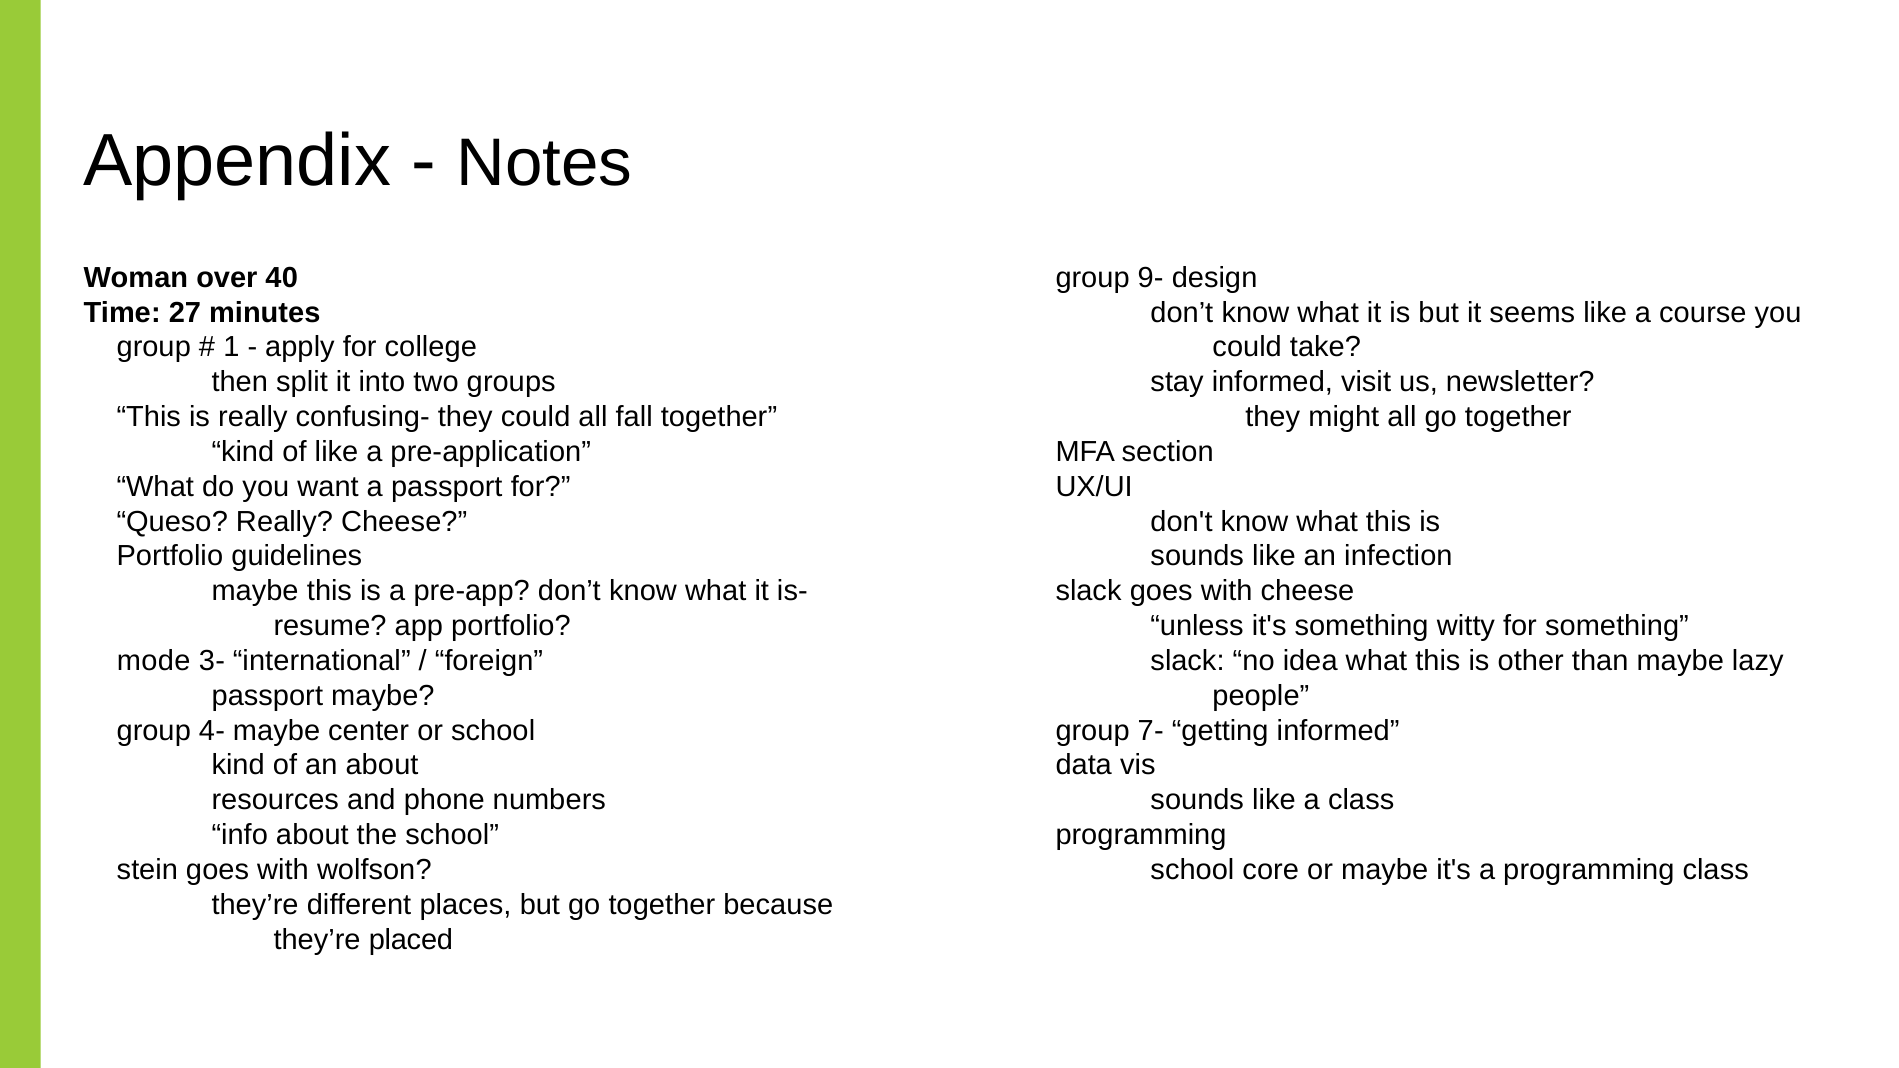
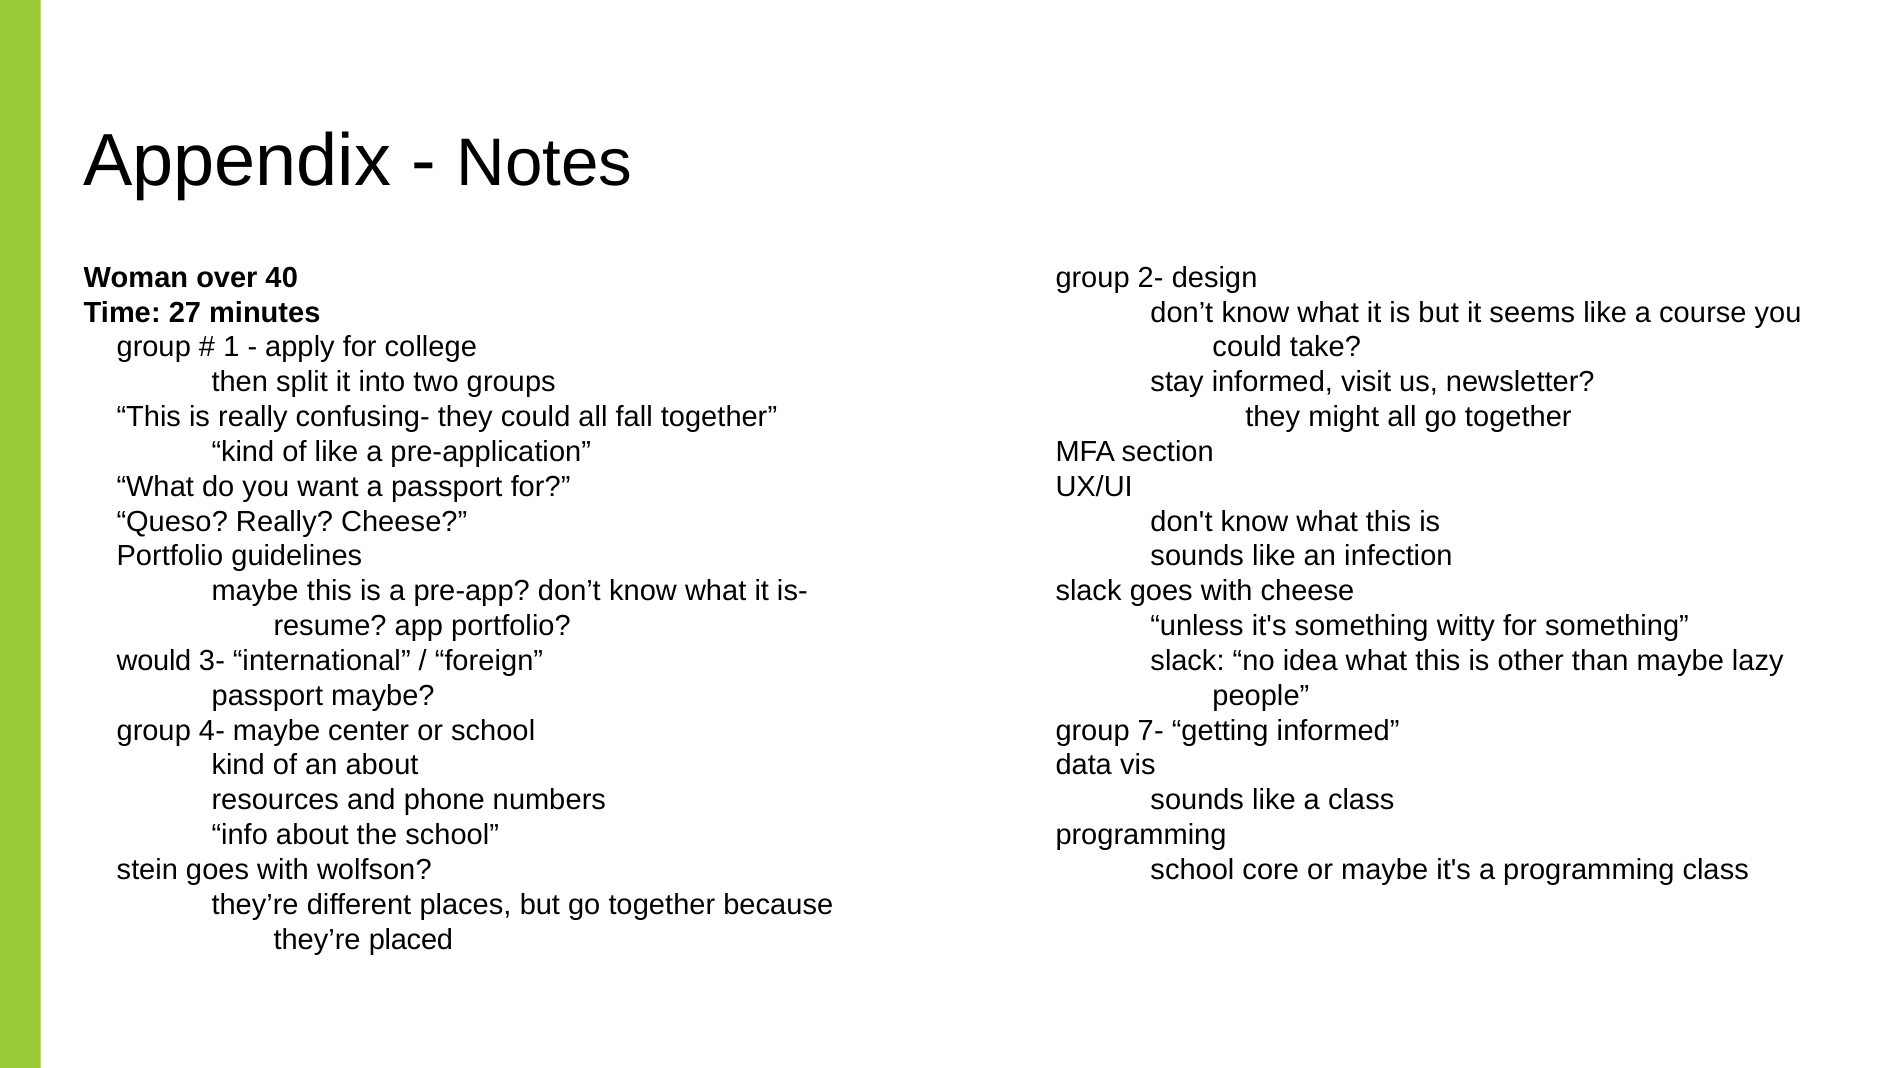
9-: 9- -> 2-
mode: mode -> would
